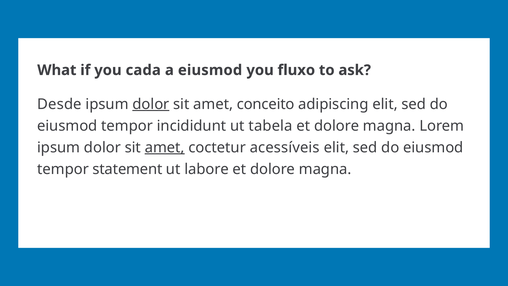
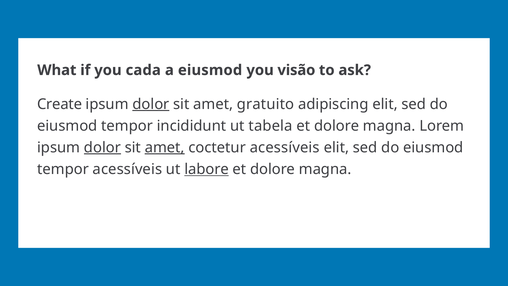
fluxo: fluxo -> visão
Desde: Desde -> Create
conceito: conceito -> gratuito
dolor at (102, 147) underline: none -> present
tempor statement: statement -> acessíveis
labore underline: none -> present
